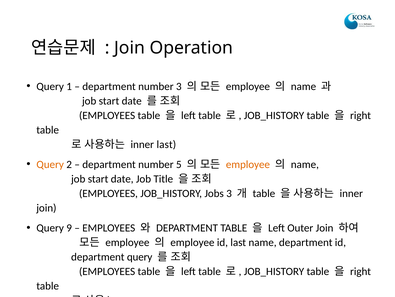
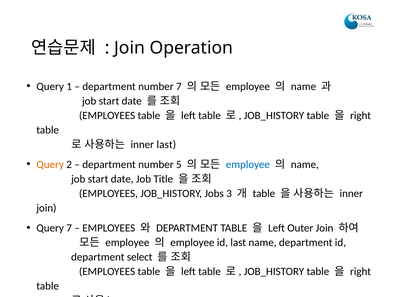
number 3: 3 -> 7
employee at (248, 164) colour: orange -> blue
Query 9: 9 -> 7
department query: query -> select
